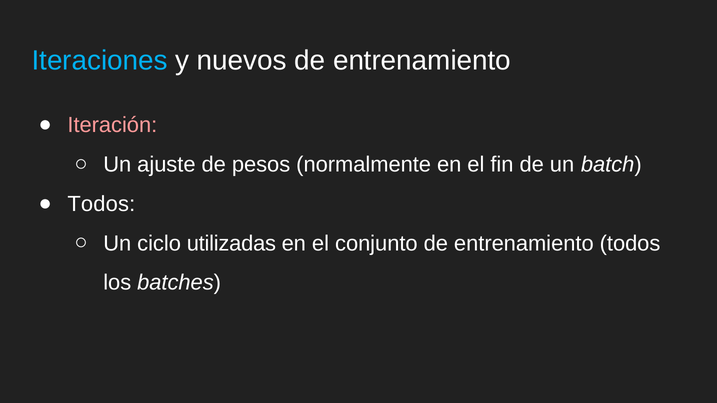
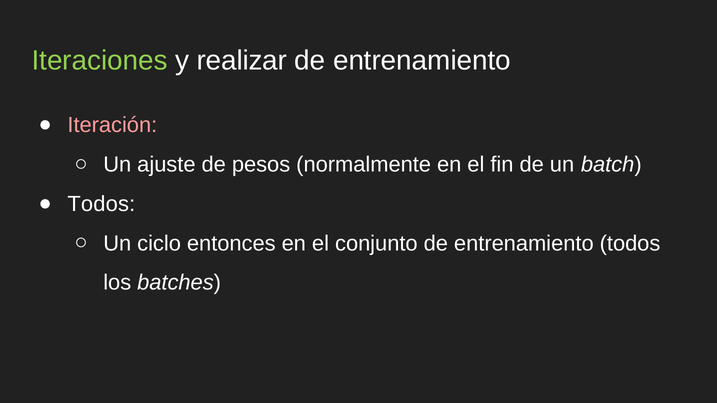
Iteraciones colour: light blue -> light green
nuevos: nuevos -> realizar
utilizadas: utilizadas -> entonces
